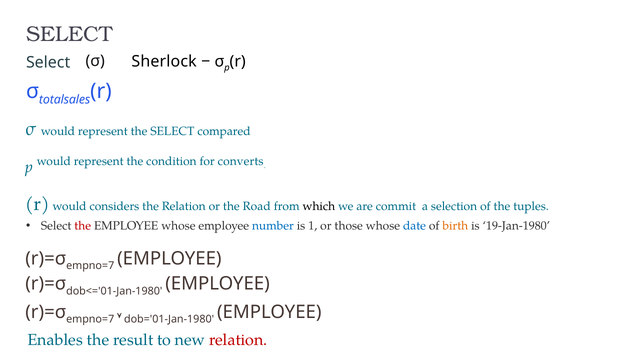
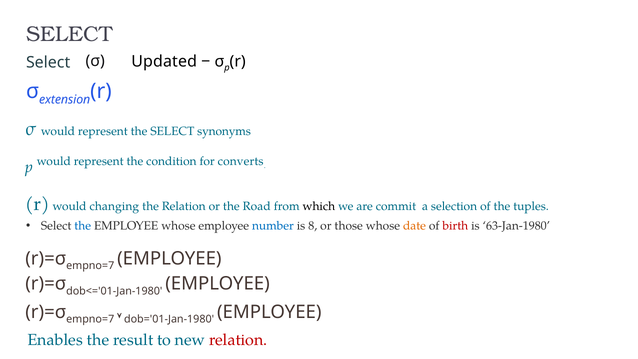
Sherlock: Sherlock -> Updated
totalsales: totalsales -> extension
compared: compared -> synonyms
considers: considers -> changing
the at (83, 226) colour: red -> blue
1: 1 -> 8
date colour: blue -> orange
birth colour: orange -> red
19-Jan-1980: 19-Jan-1980 -> 63-Jan-1980
